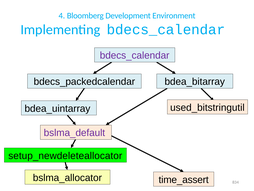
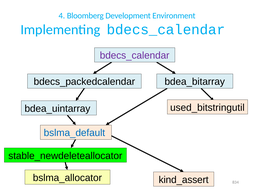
bslma_default colour: purple -> blue
setup_newdeleteallocator: setup_newdeleteallocator -> stable_newdeleteallocator
time_assert: time_assert -> kind_assert
